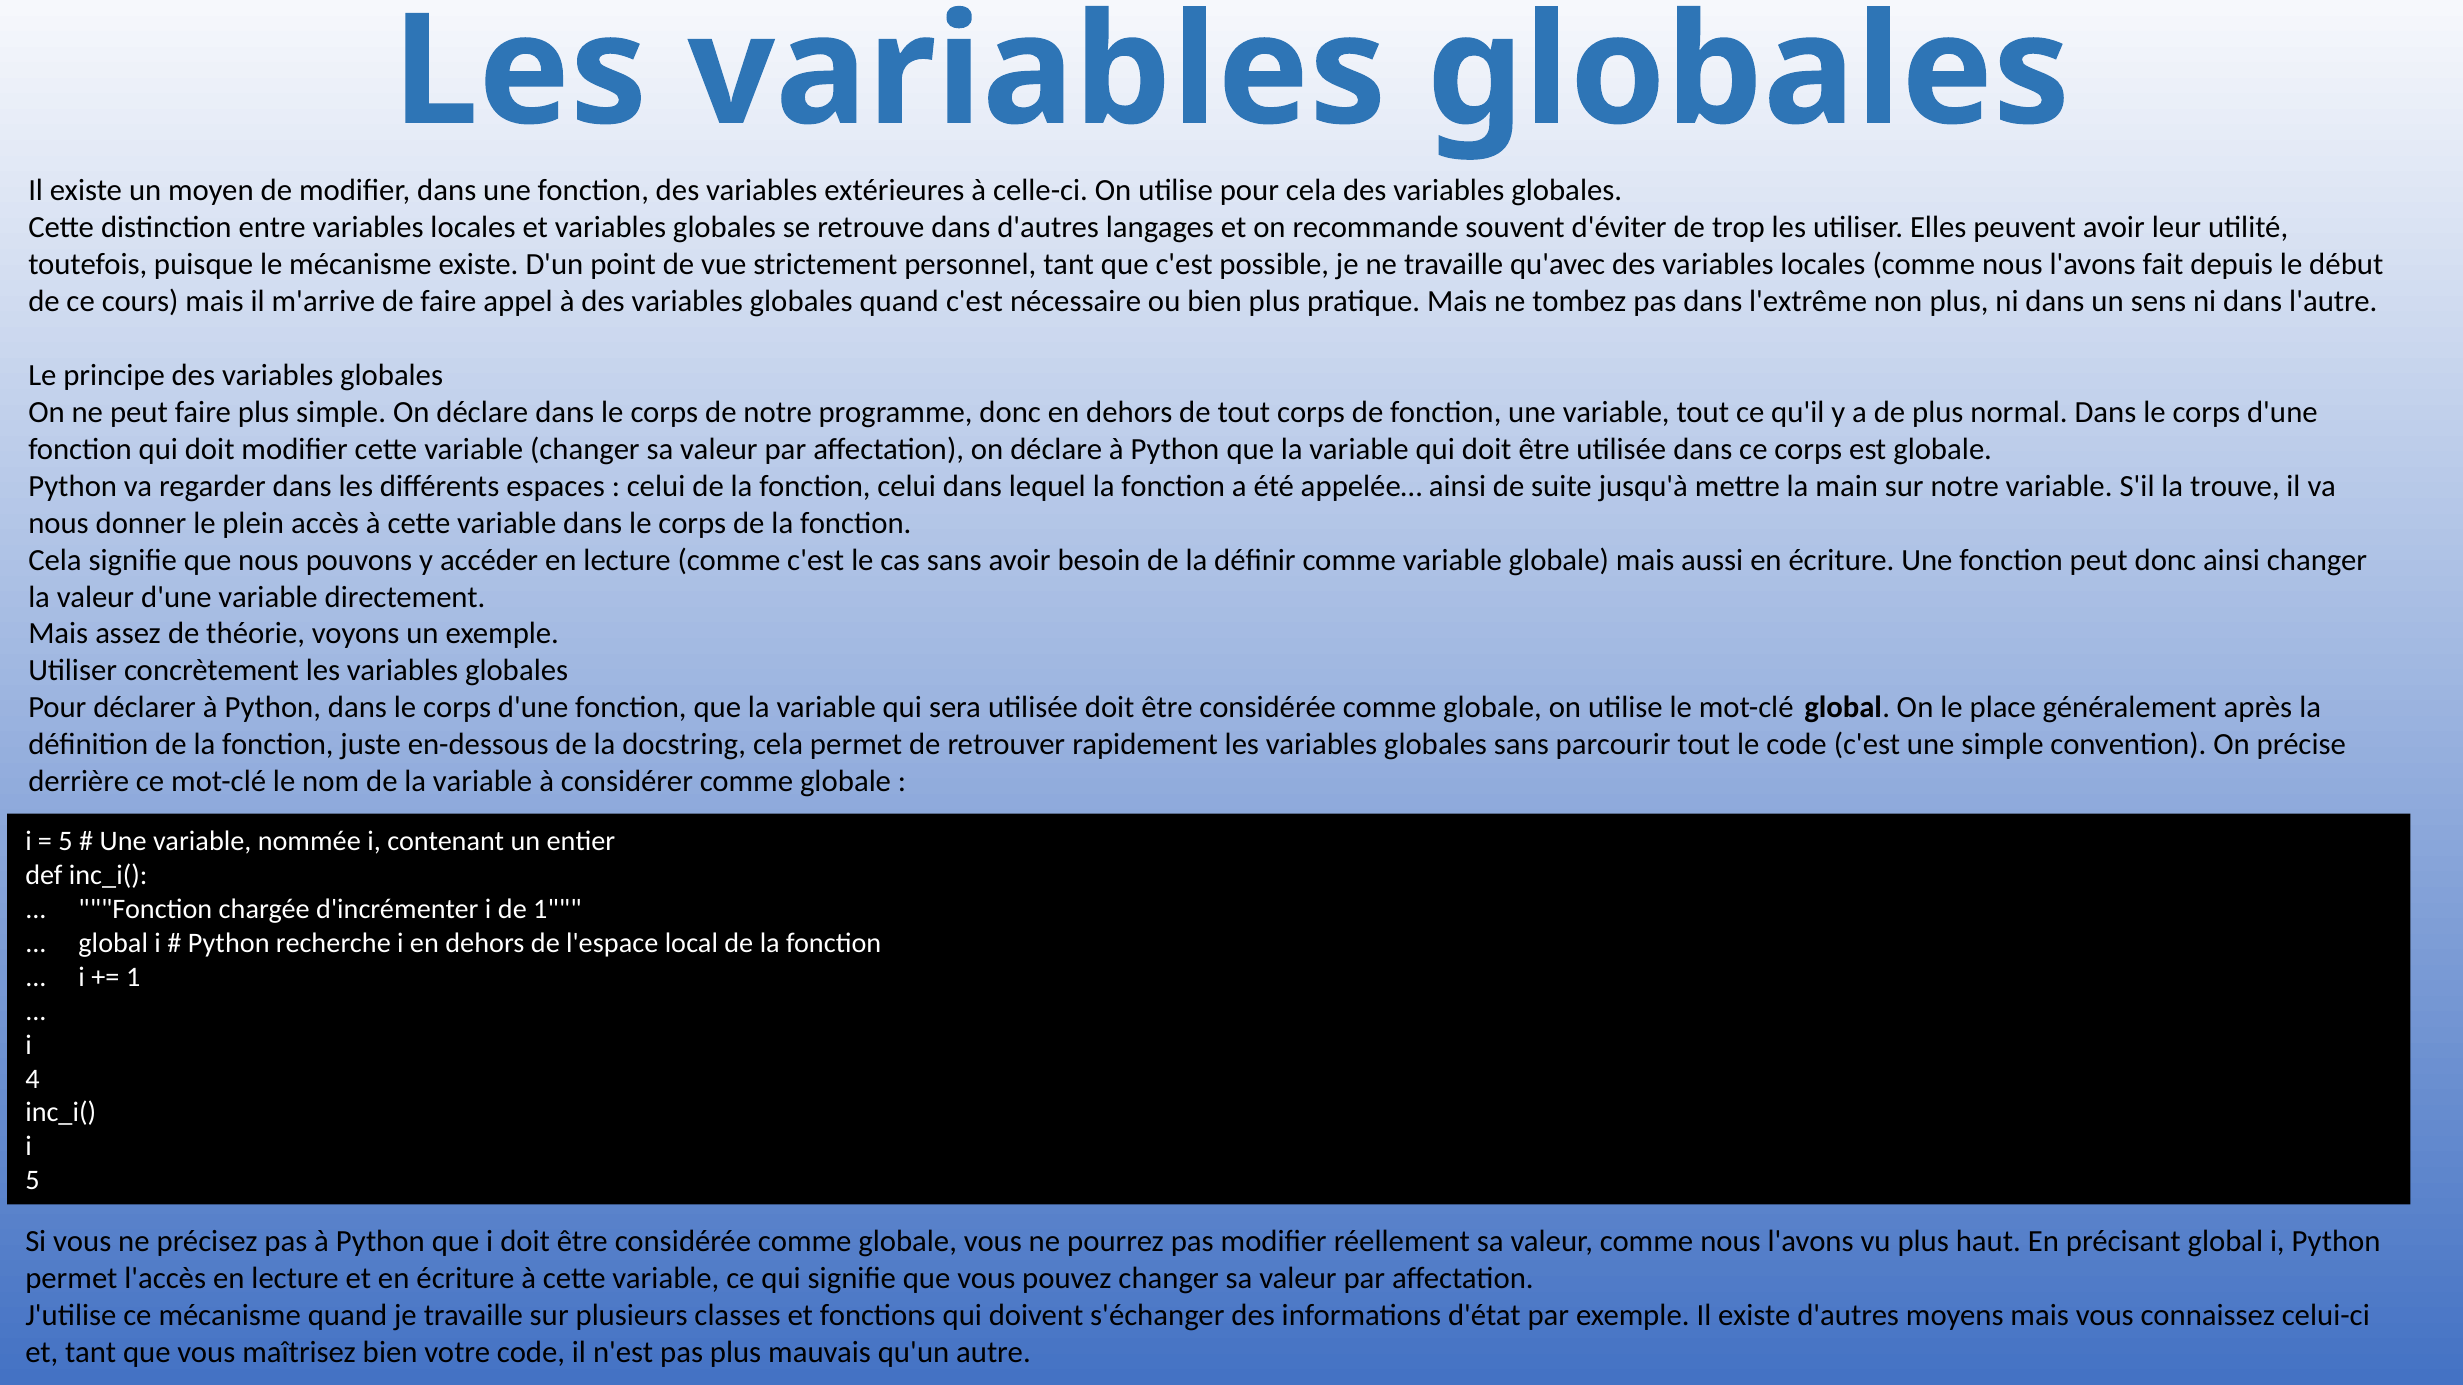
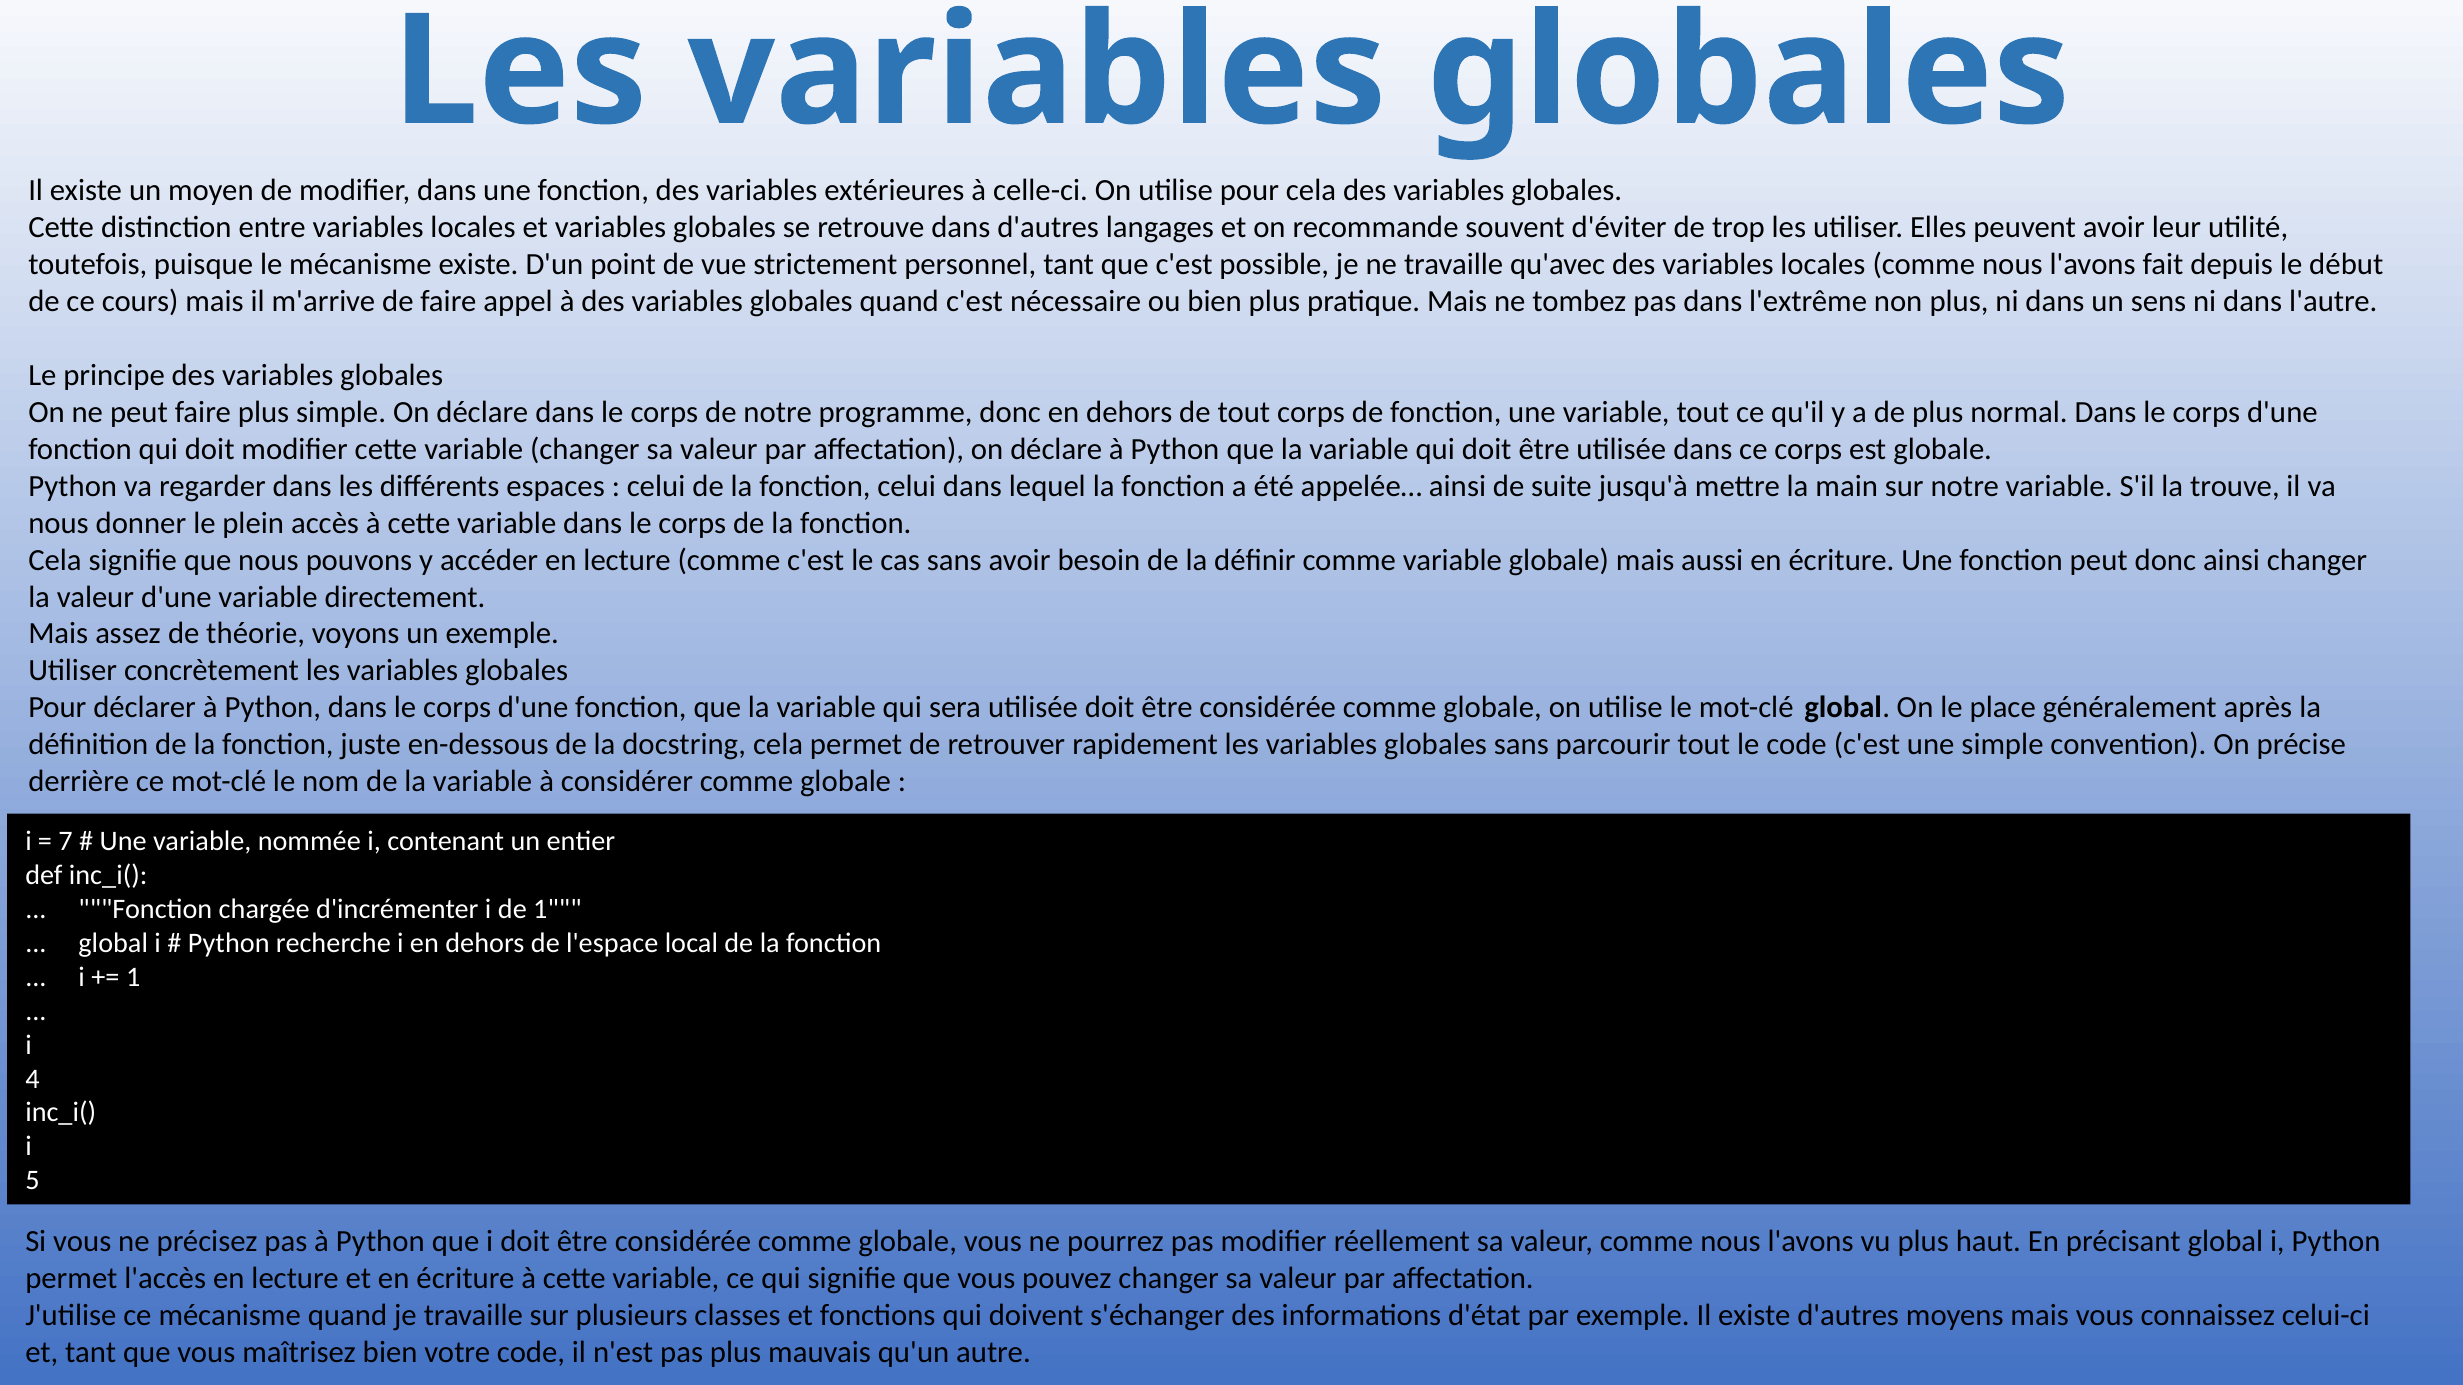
5 at (66, 842): 5 -> 7
